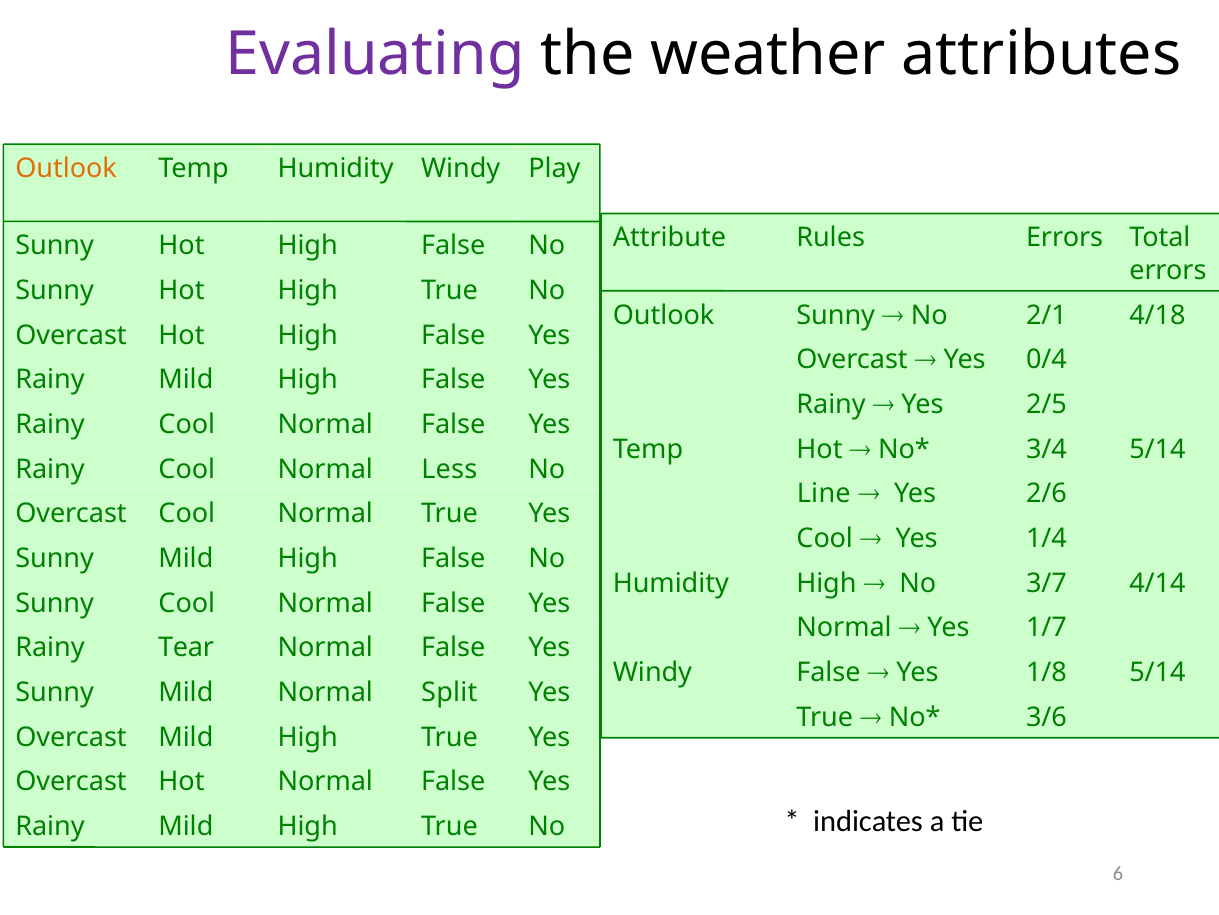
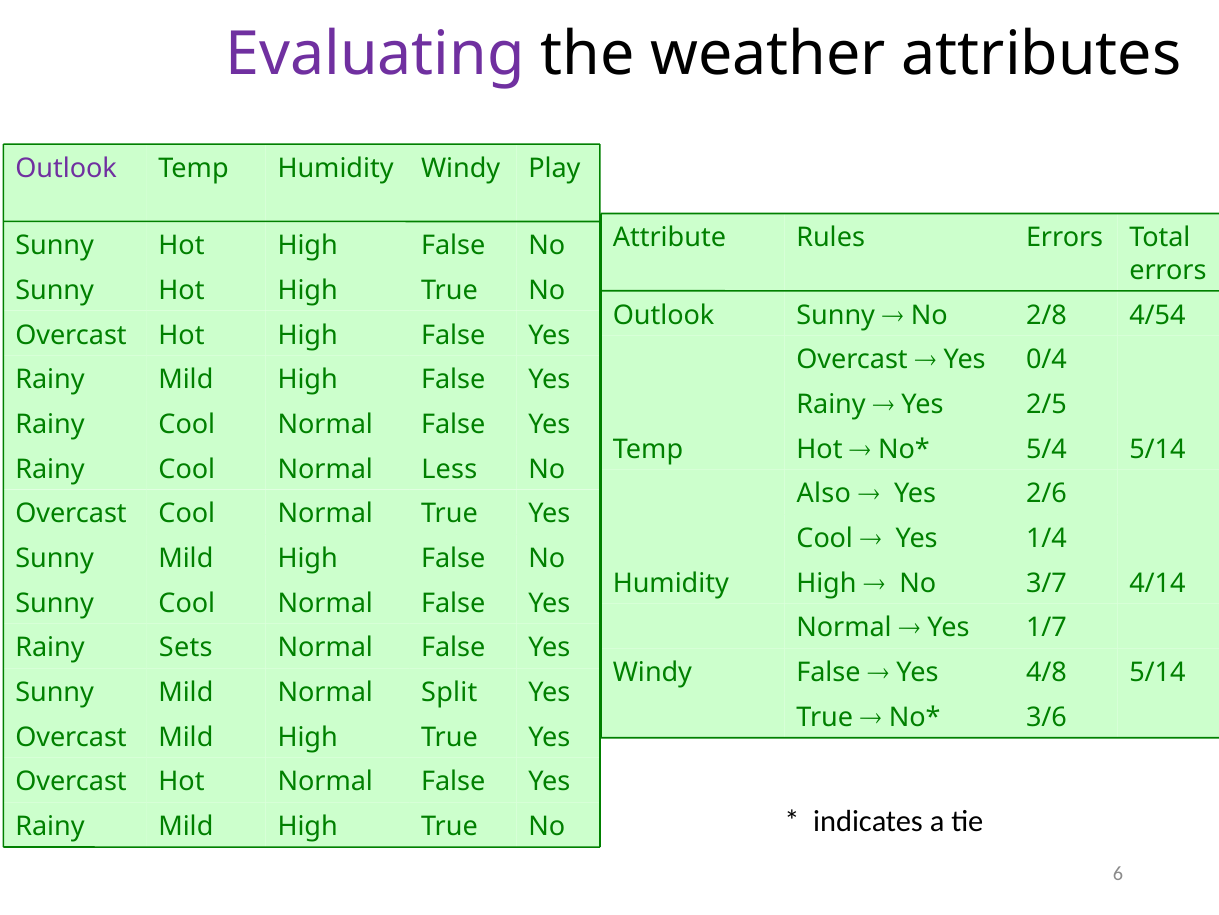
Outlook at (66, 168) colour: orange -> purple
2/1: 2/1 -> 2/8
4/18: 4/18 -> 4/54
3/4: 3/4 -> 5/4
Line: Line -> Also
Tear: Tear -> Sets
1/8: 1/8 -> 4/8
